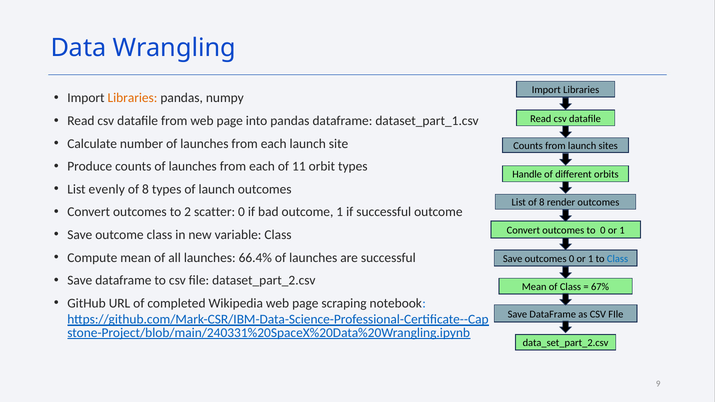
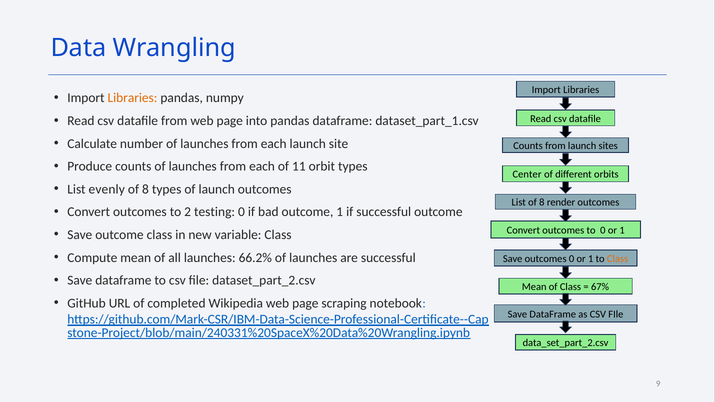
Handle: Handle -> Center
scatter: scatter -> testing
66.4%: 66.4% -> 66.2%
Class at (618, 259) colour: blue -> orange
